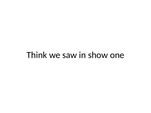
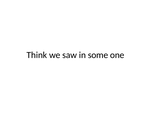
show: show -> some
